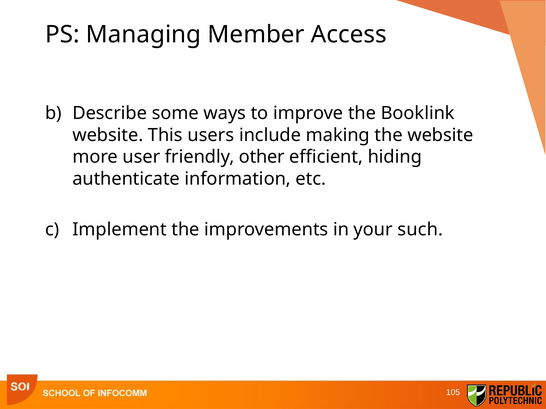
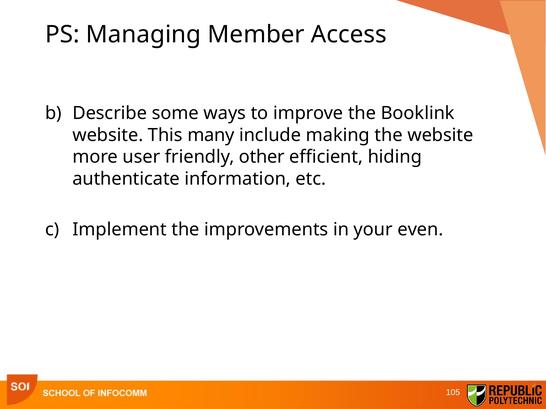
users: users -> many
such: such -> even
